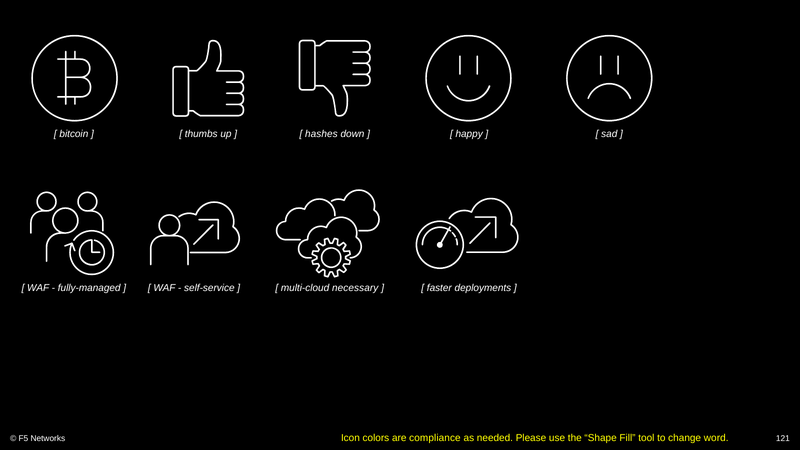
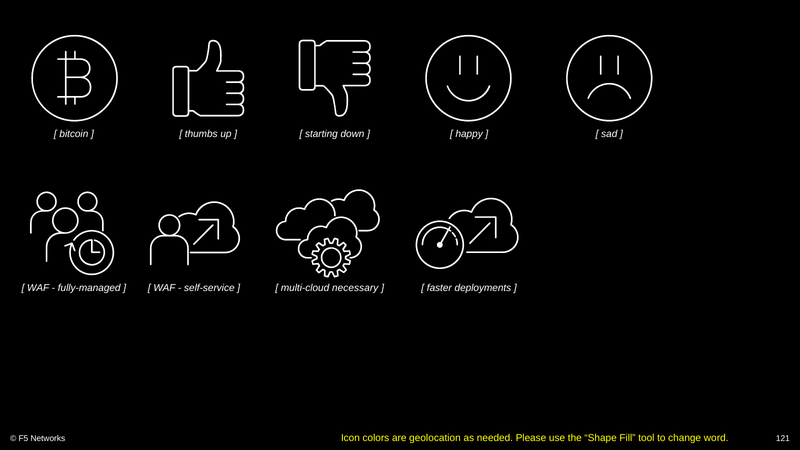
hashes: hashes -> starting
compliance: compliance -> geolocation
